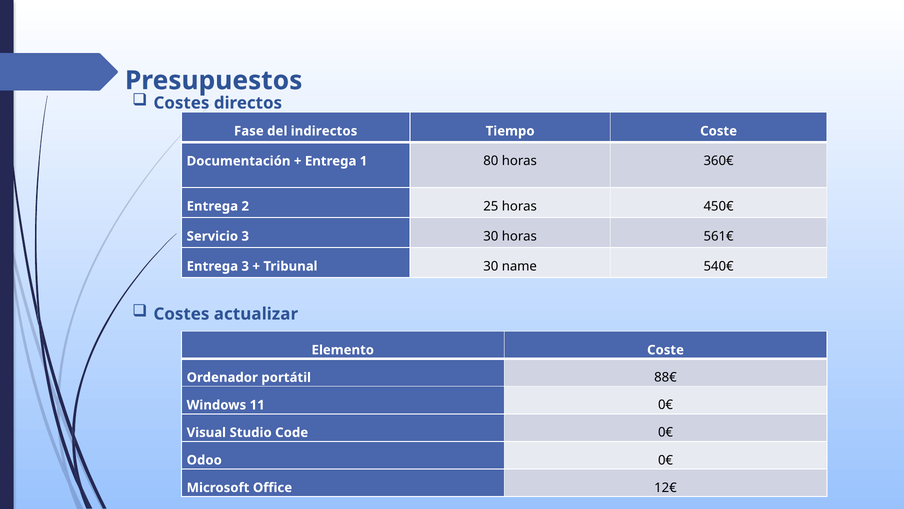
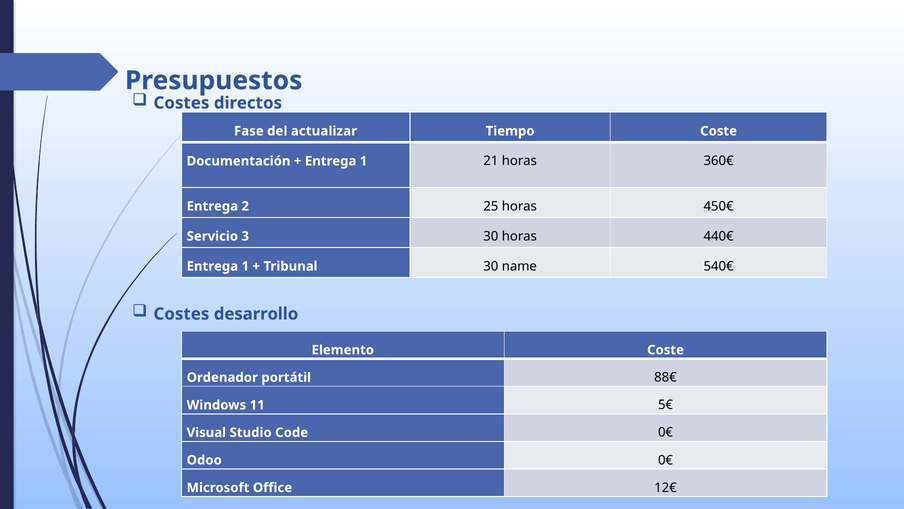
indirectos: indirectos -> actualizar
80: 80 -> 21
561€: 561€ -> 440€
3 at (245, 266): 3 -> 1
actualizar: actualizar -> desarrollo
0€ at (666, 405): 0€ -> 5€
